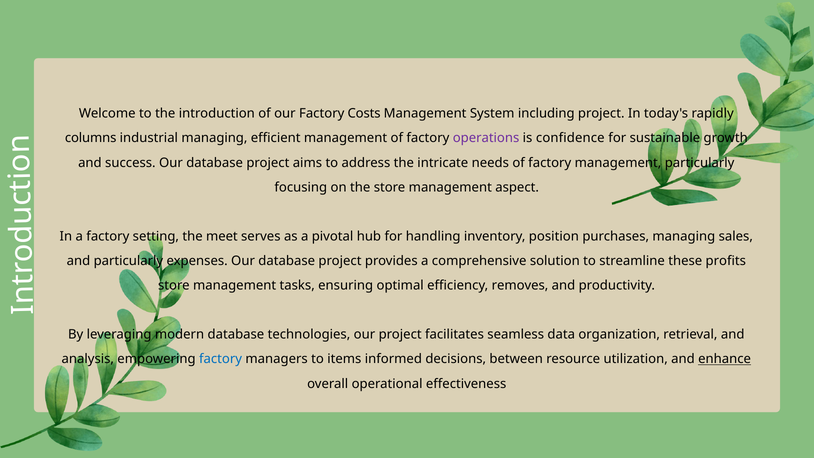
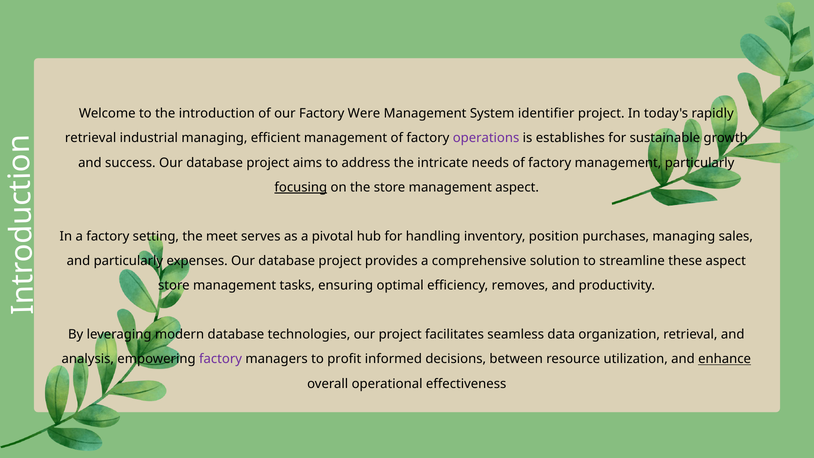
Costs: Costs -> Were
including: including -> identifier
columns at (91, 138): columns -> retrieval
confidence: confidence -> establishes
focusing underline: none -> present
these profits: profits -> aspect
factory at (221, 359) colour: blue -> purple
items: items -> profit
